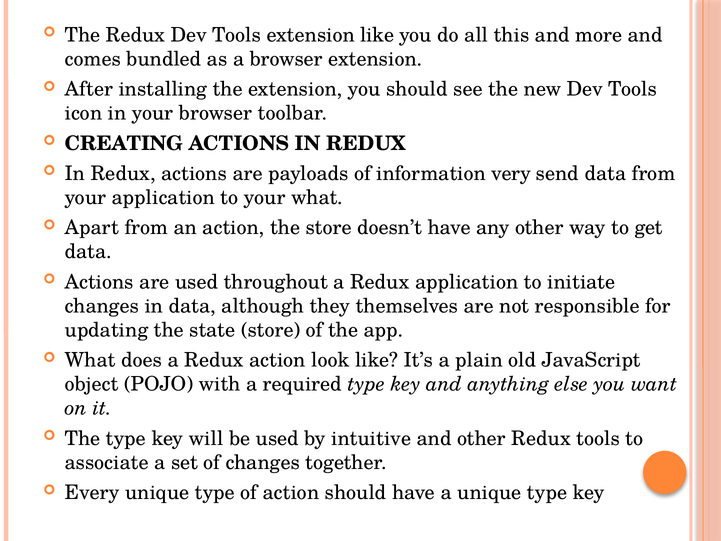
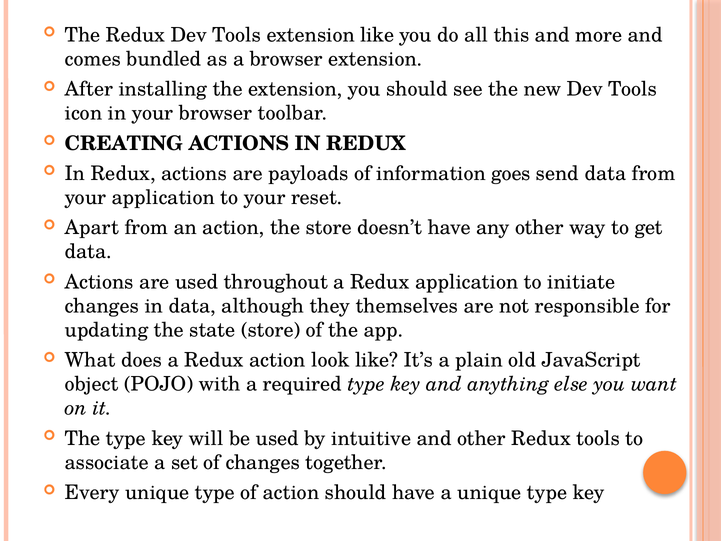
very: very -> goes
your what: what -> reset
